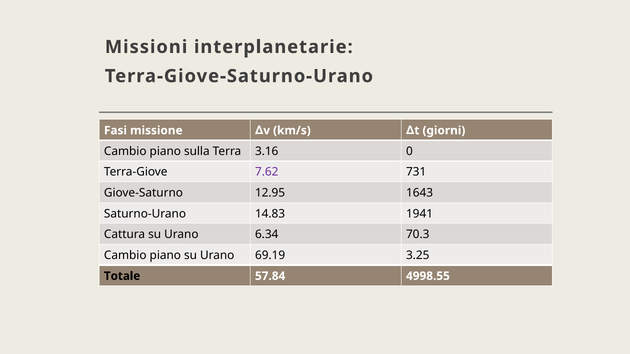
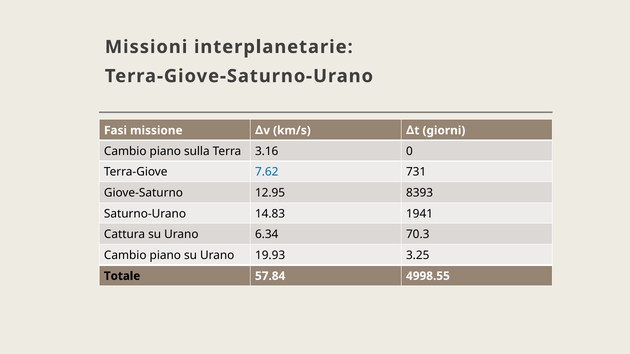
7.62 colour: purple -> blue
1643: 1643 -> 8393
69.19: 69.19 -> 19.93
